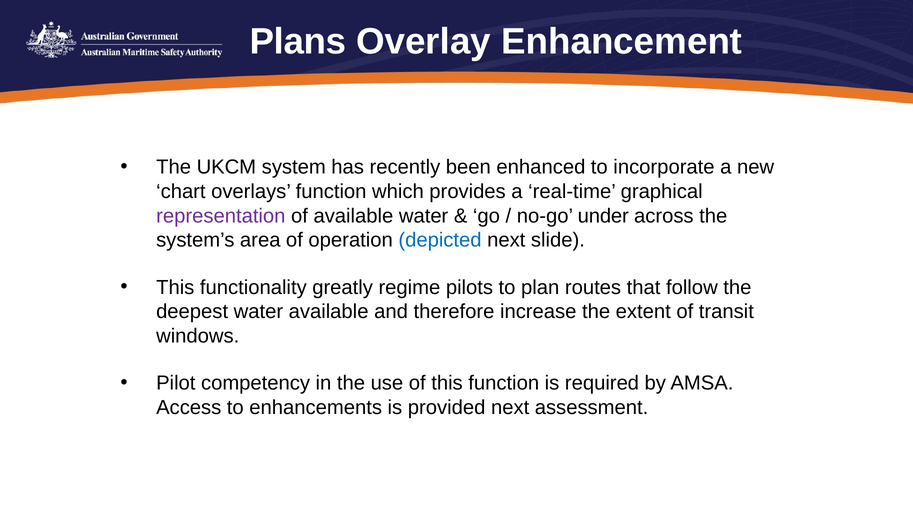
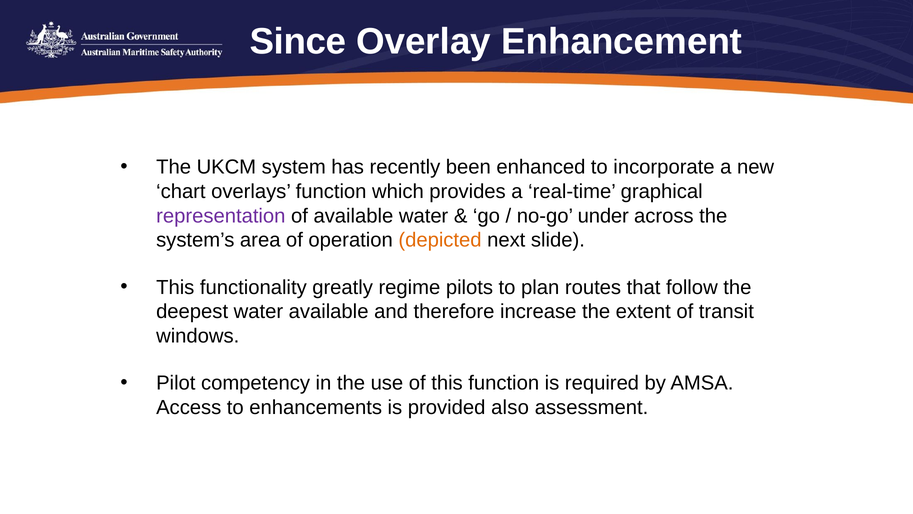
Plans: Plans -> Since
depicted colour: blue -> orange
provided next: next -> also
